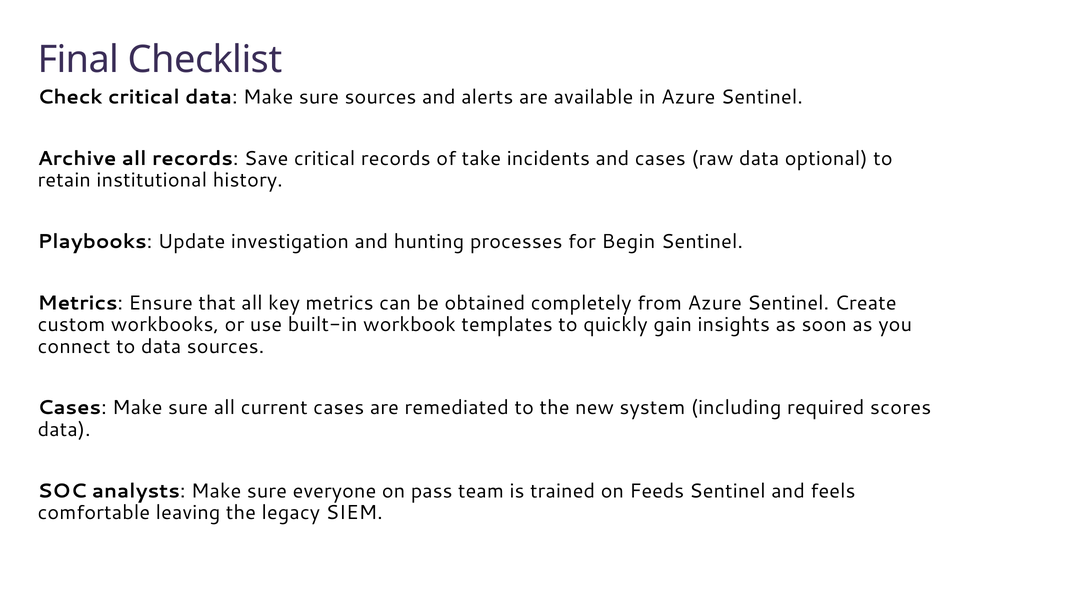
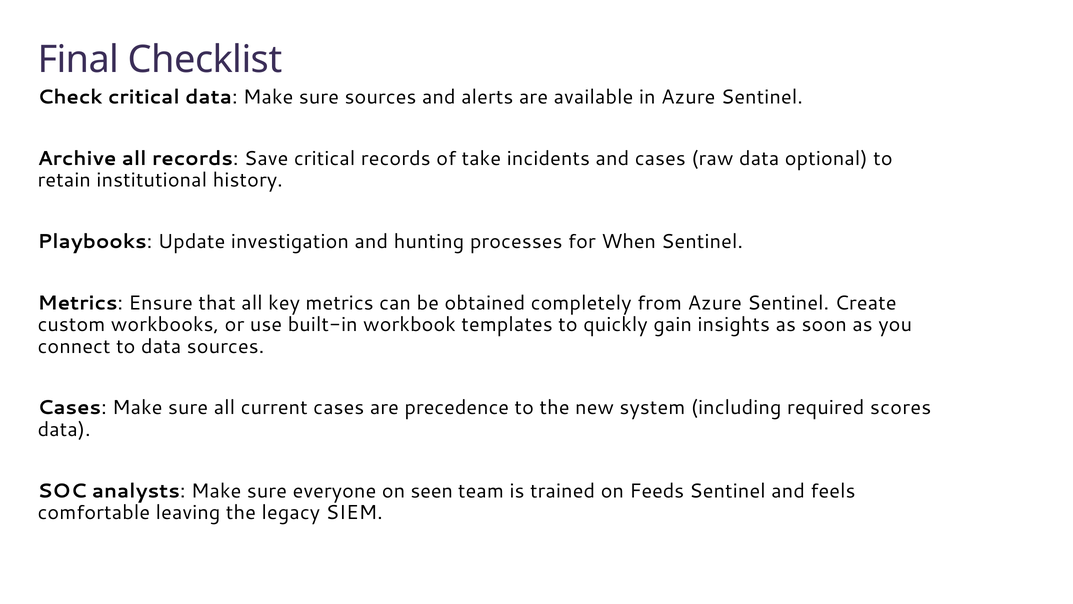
Begin: Begin -> When
remediated: remediated -> precedence
pass: pass -> seen
